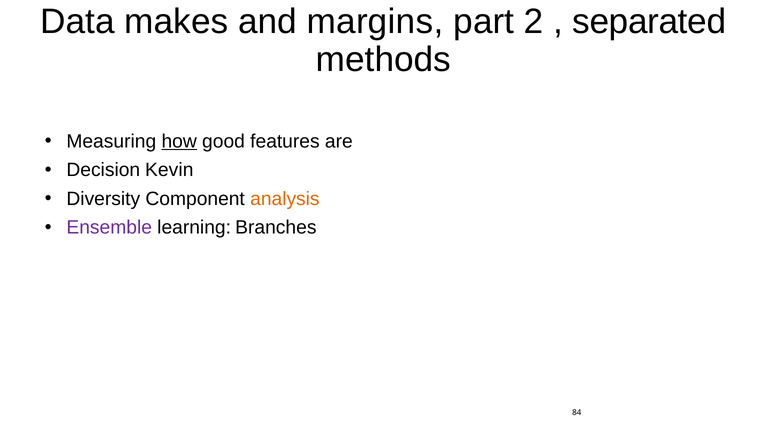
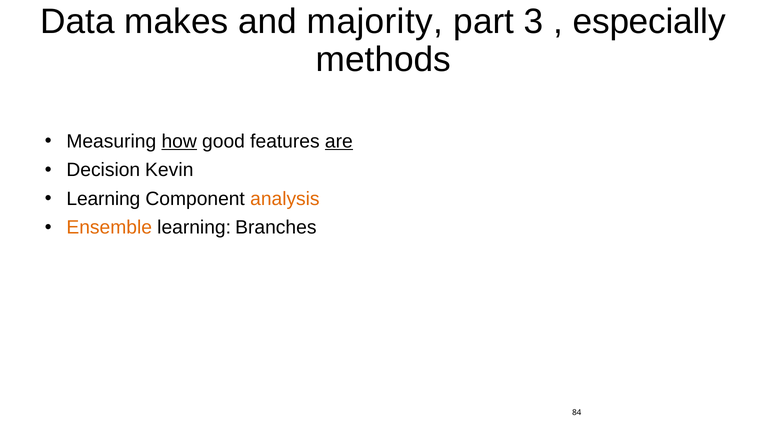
margins: margins -> majority
2: 2 -> 3
separated: separated -> especially
are underline: none -> present
Diversity at (103, 199): Diversity -> Learning
Ensemble colour: purple -> orange
